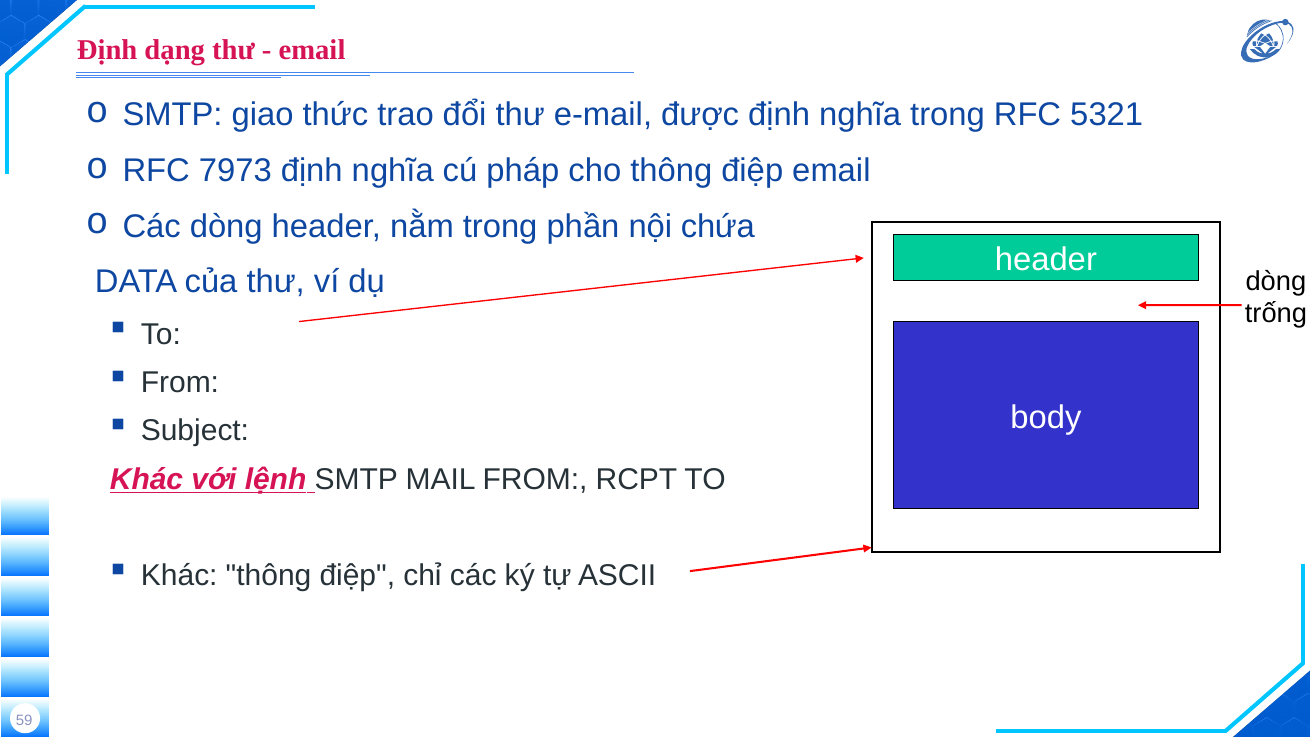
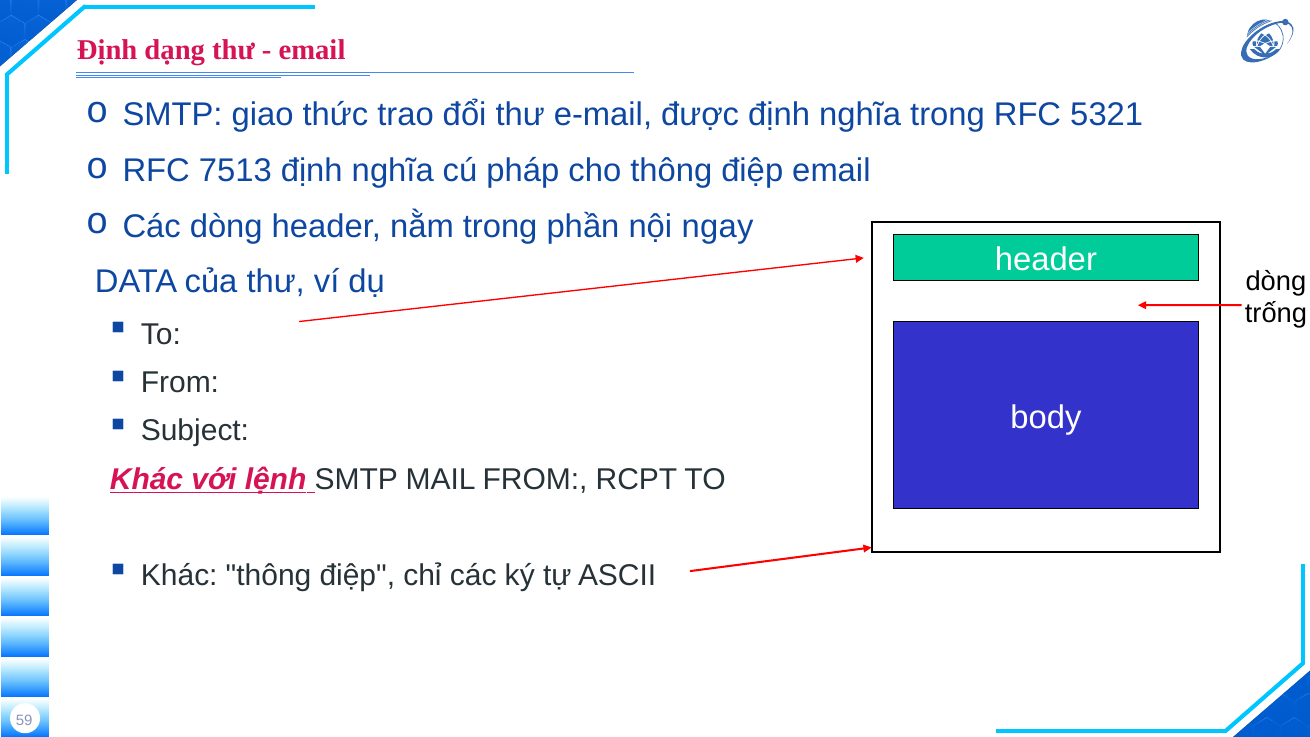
7973: 7973 -> 7513
chứa: chứa -> ngay
